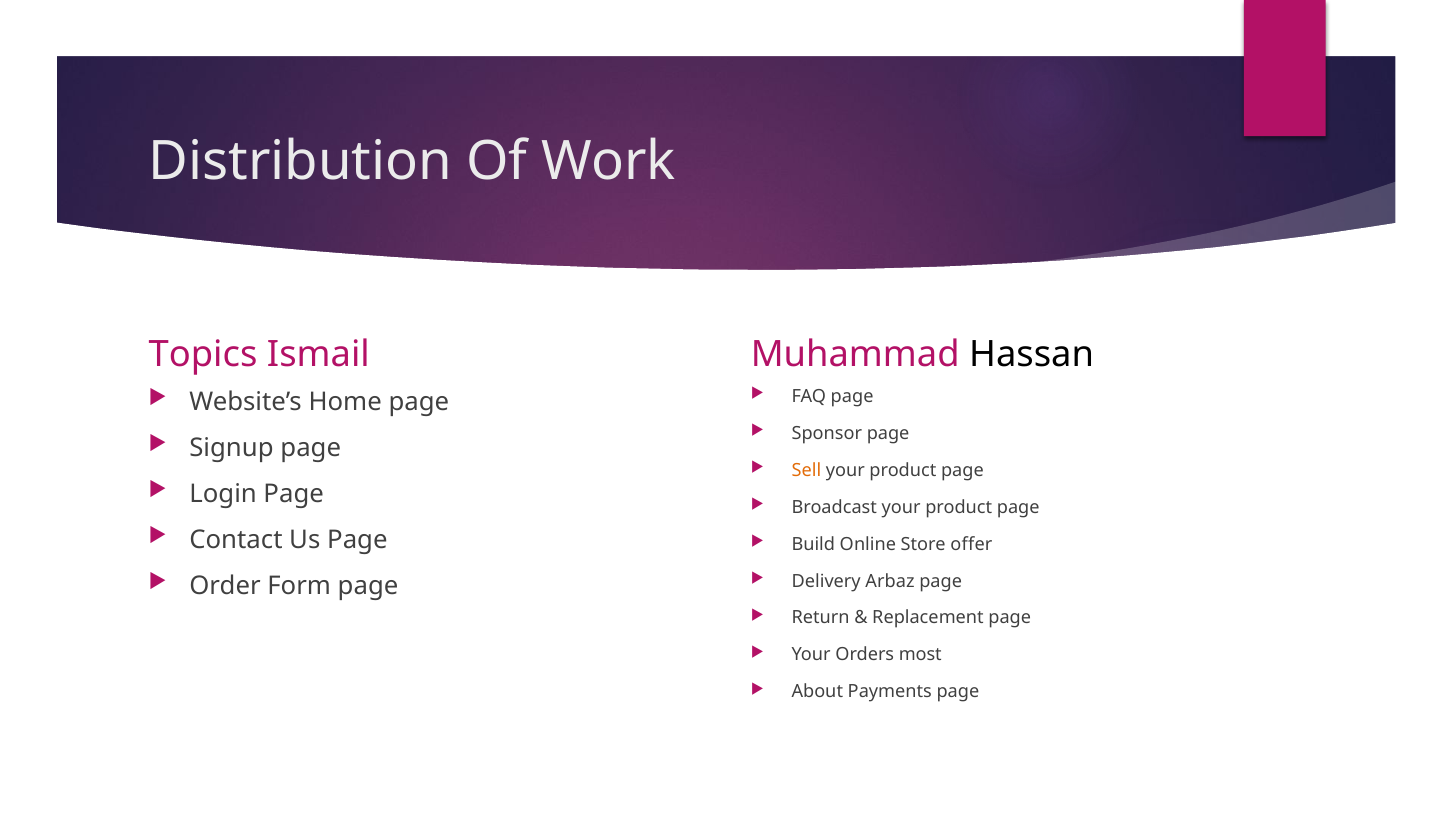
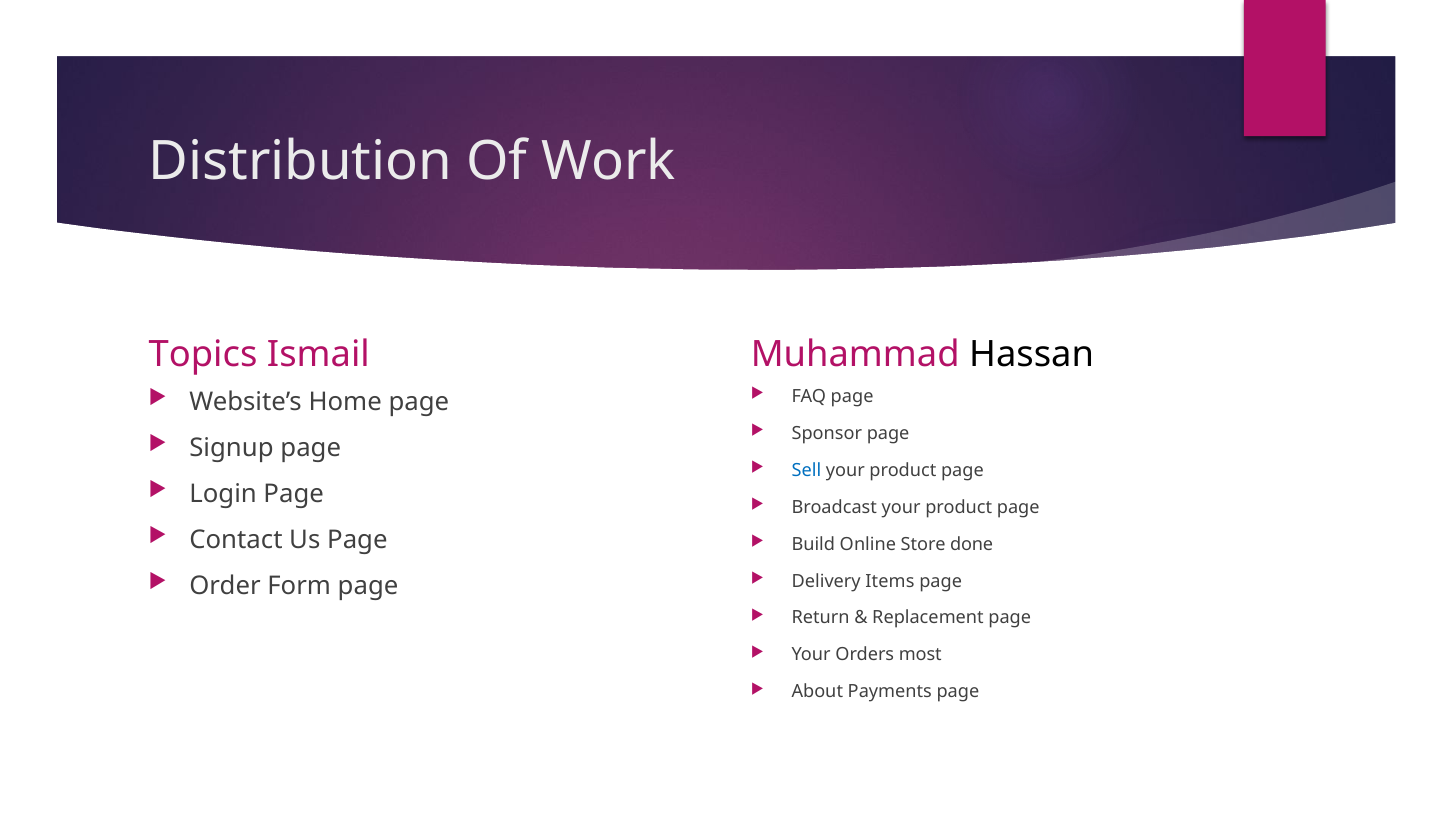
Sell colour: orange -> blue
offer: offer -> done
Arbaz: Arbaz -> Items
